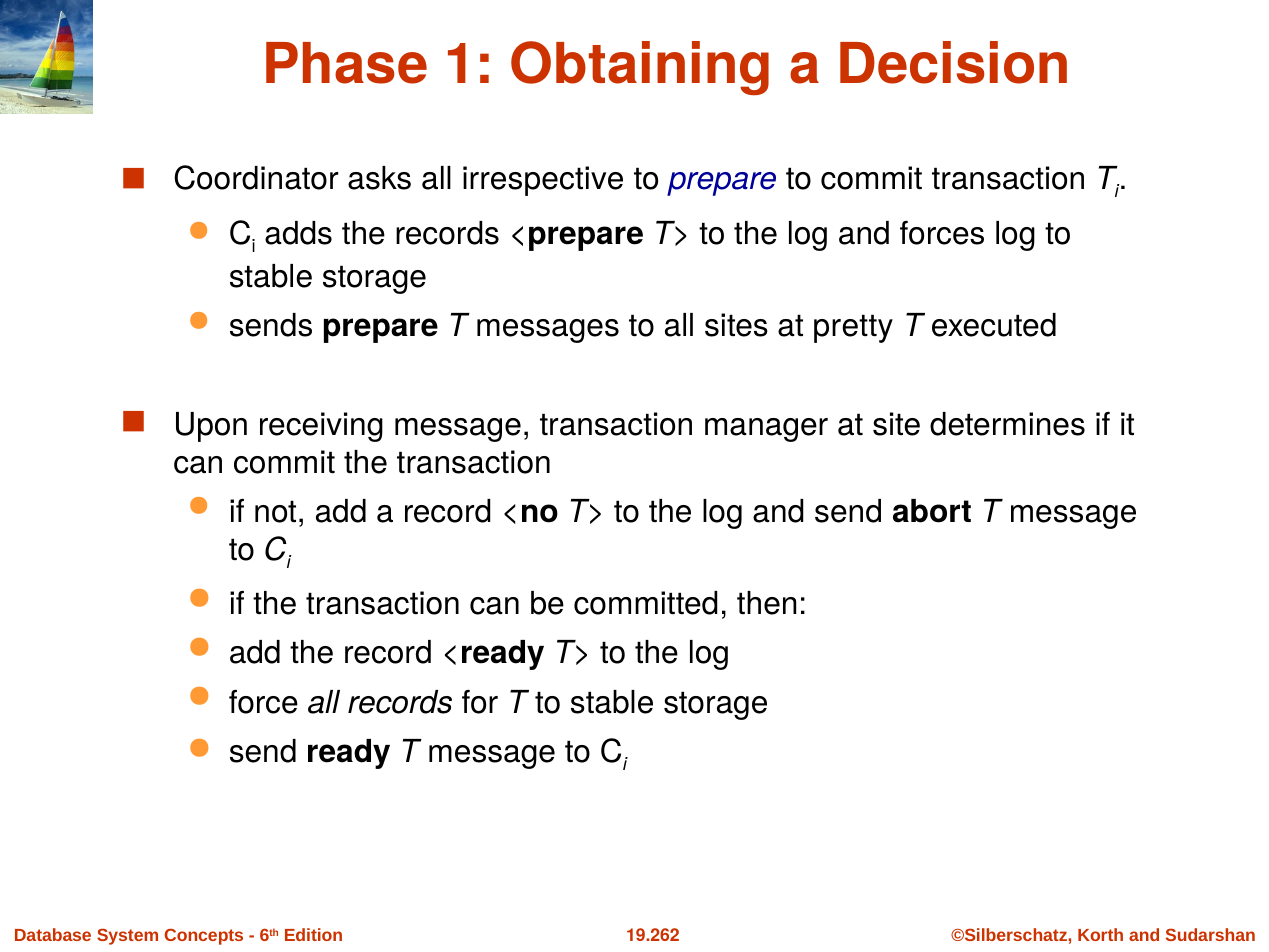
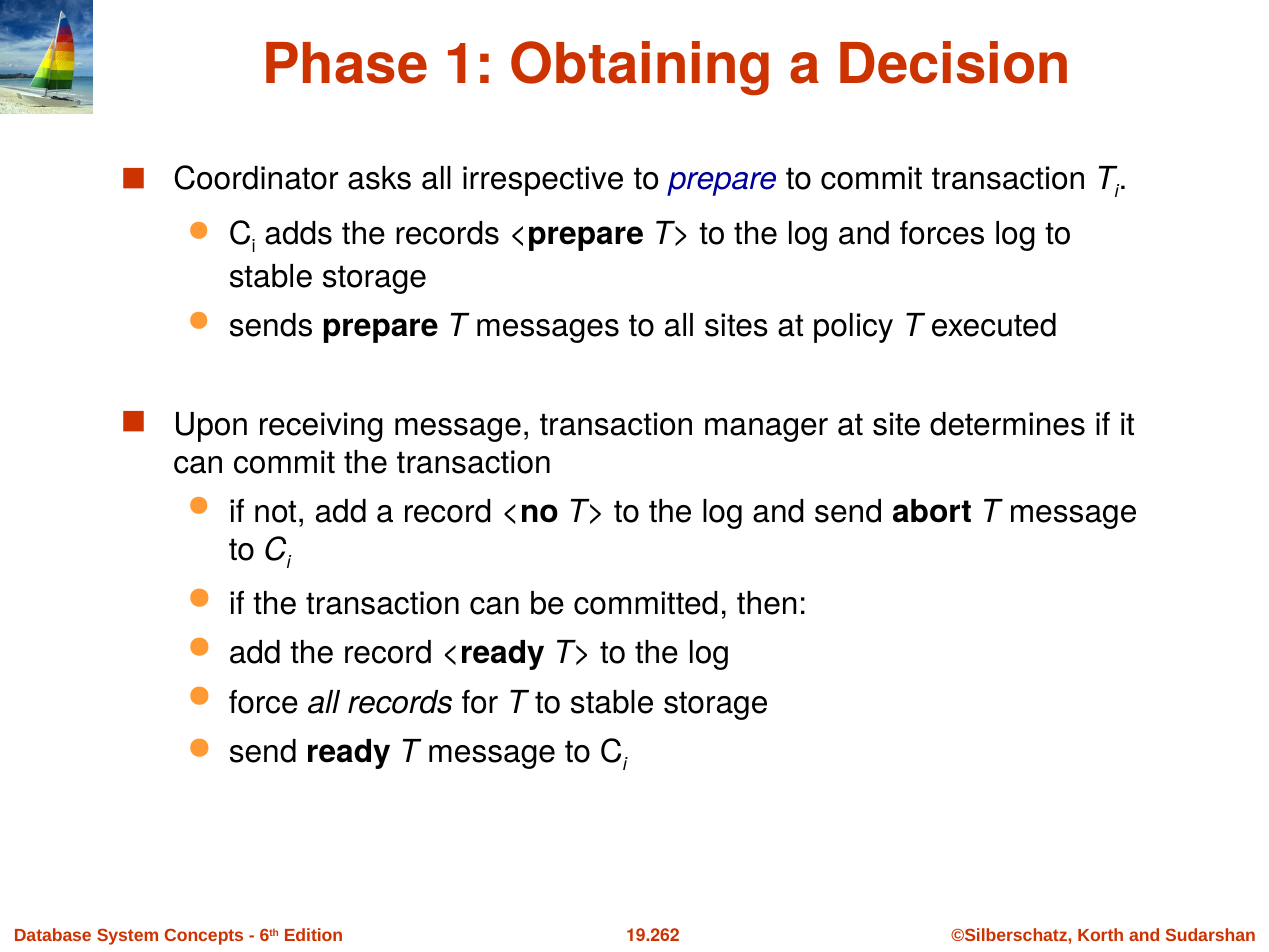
pretty: pretty -> policy
